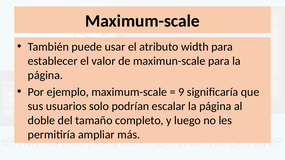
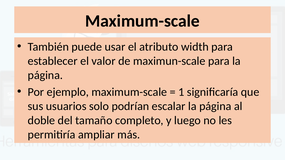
9: 9 -> 1
